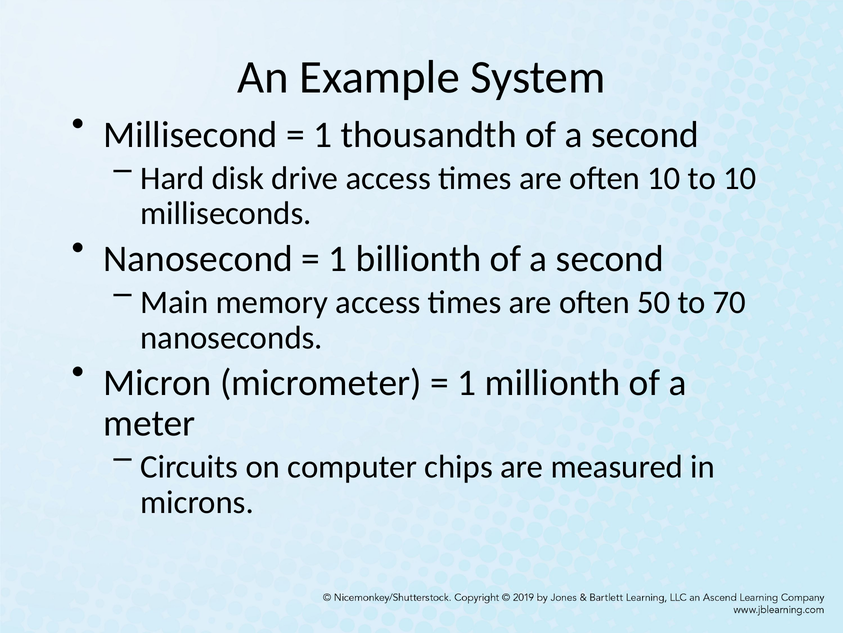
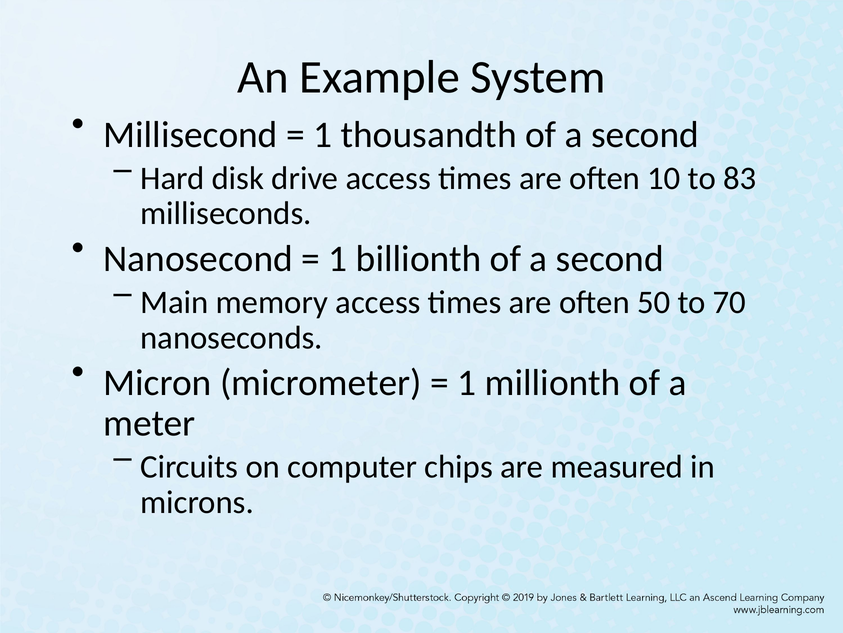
to 10: 10 -> 83
